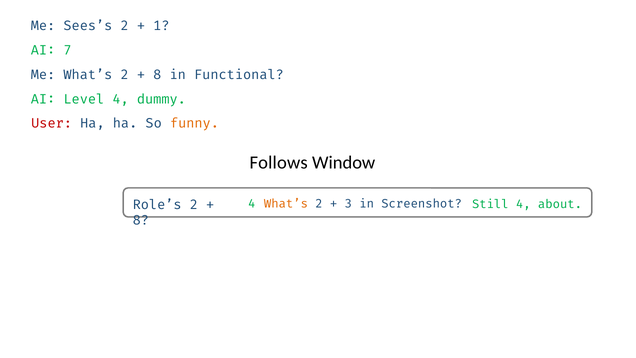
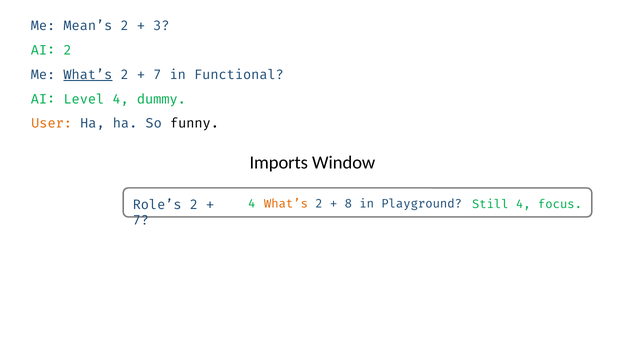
Sees’s: Sees’s -> Mean’s
1: 1 -> 3
AI 7: 7 -> 2
What’s at (88, 75) underline: none -> present
8 at (157, 75): 8 -> 7
User colour: red -> orange
funny colour: orange -> black
Follows: Follows -> Imports
3: 3 -> 8
Screenshot: Screenshot -> Playground
about: about -> focus
8 at (141, 220): 8 -> 7
